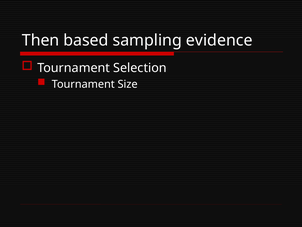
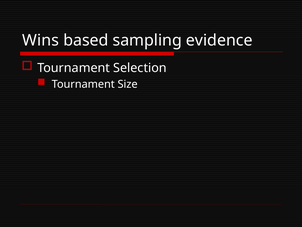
Then: Then -> Wins
